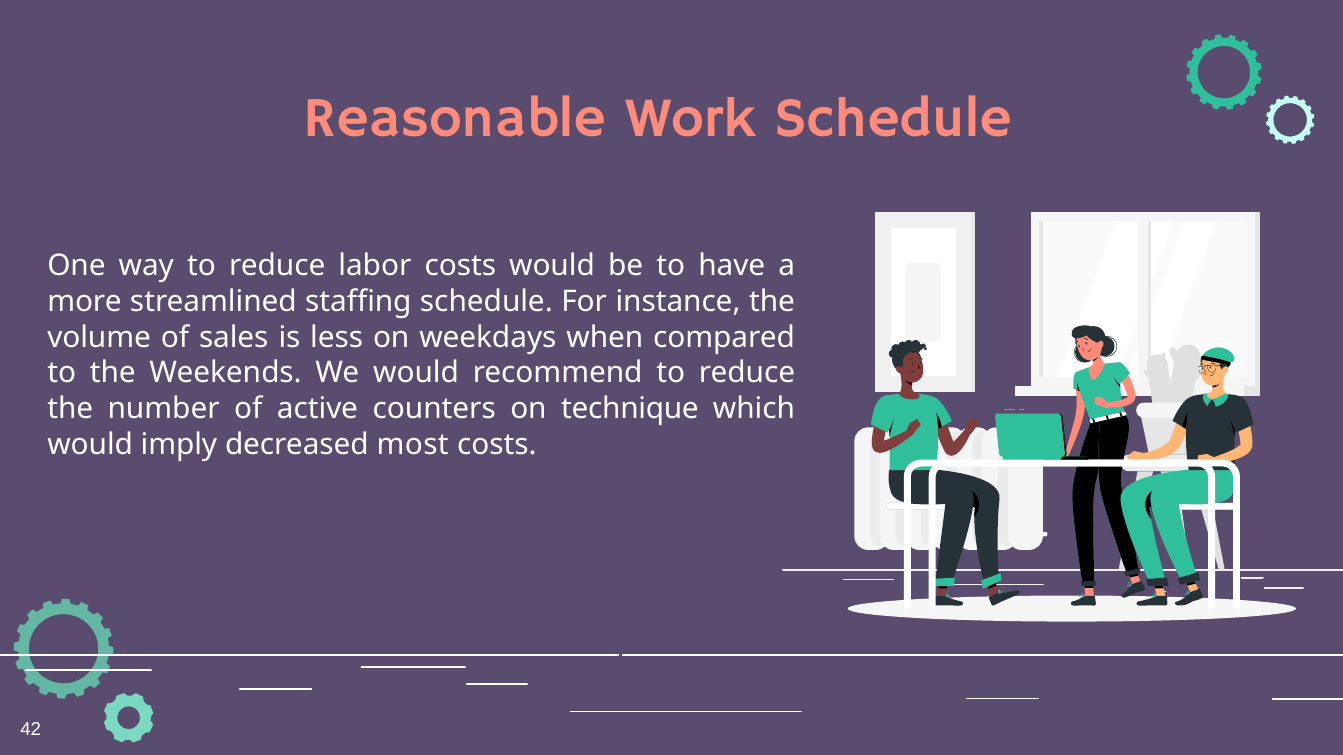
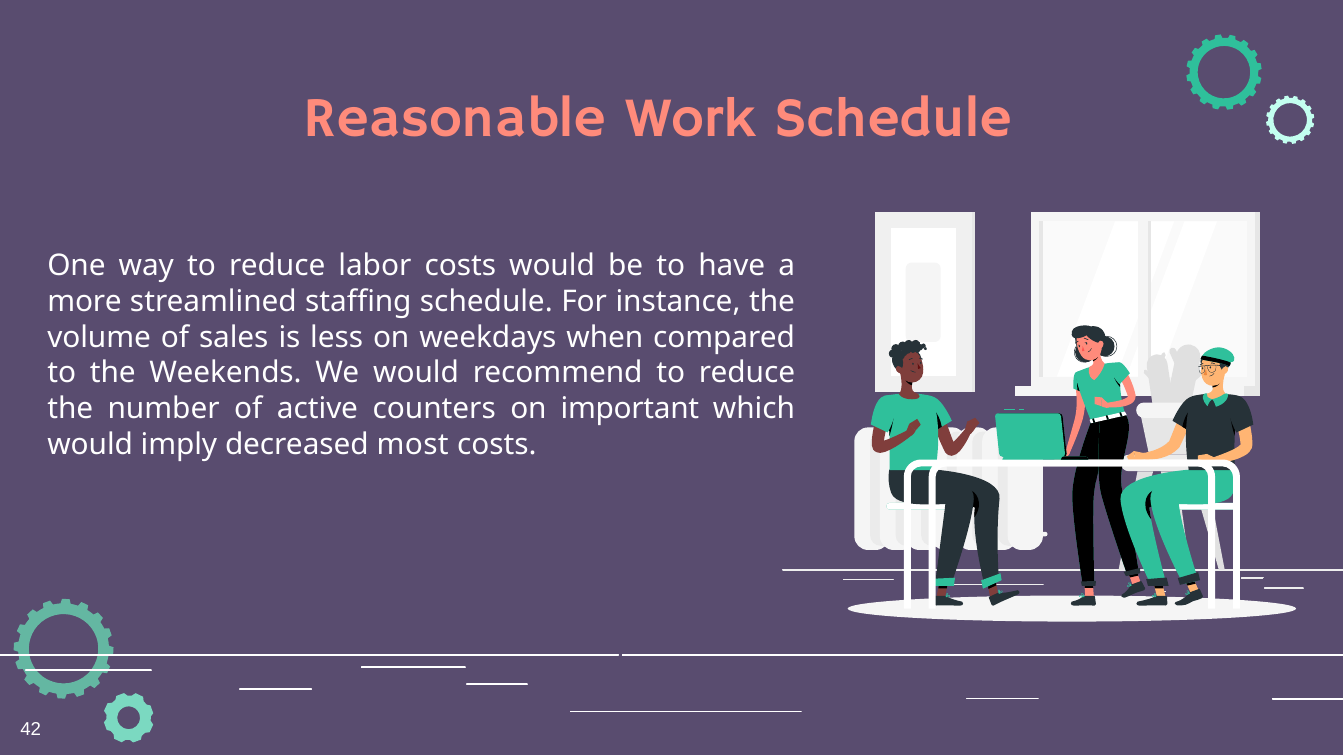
technique: technique -> important
